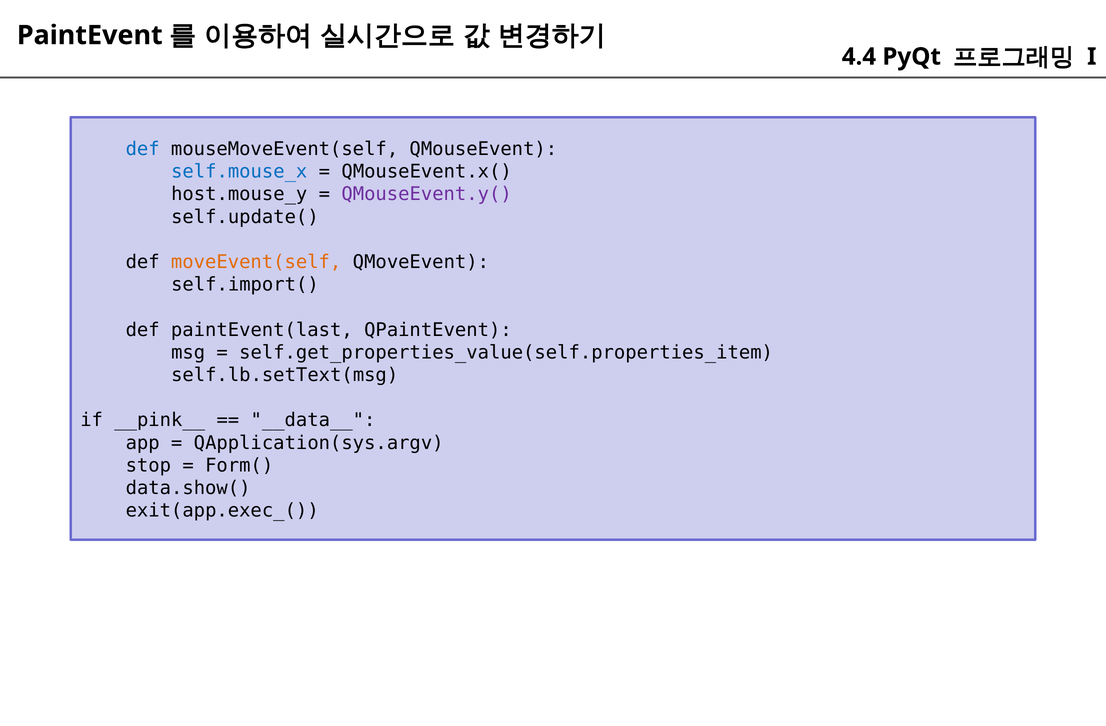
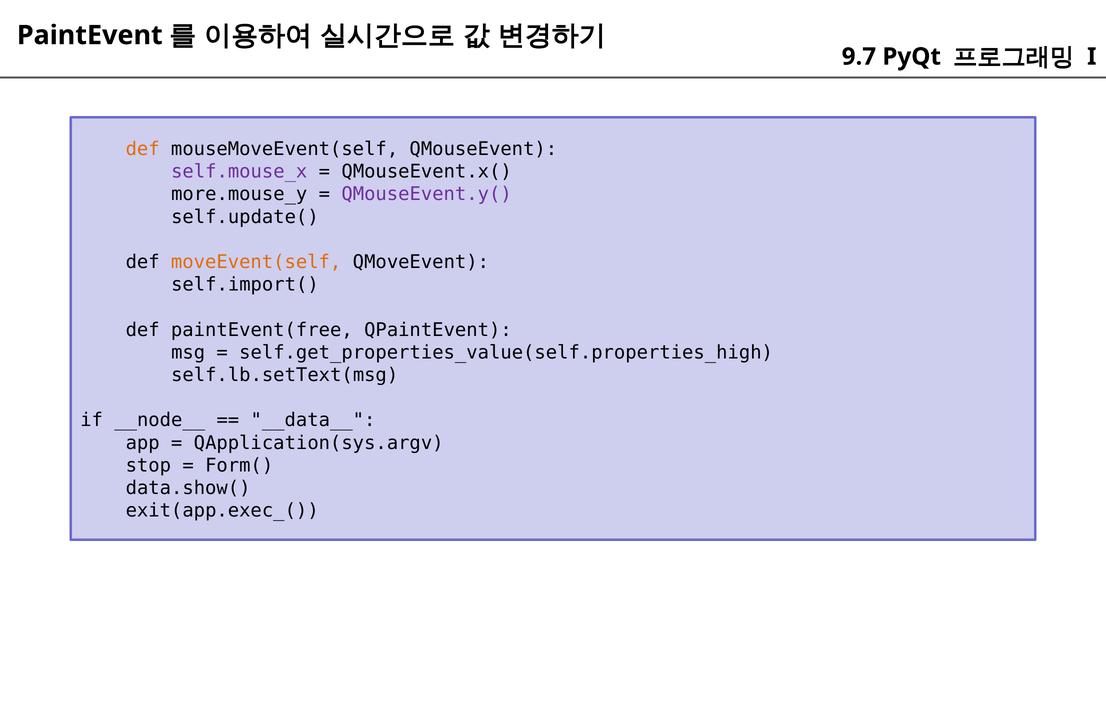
4.4: 4.4 -> 9.7
def at (143, 149) colour: blue -> orange
self.mouse_x colour: blue -> purple
host.mouse_y: host.mouse_y -> more.mouse_y
paintEvent(last: paintEvent(last -> paintEvent(free
self.get_properties_value(self.properties_item: self.get_properties_value(self.properties_item -> self.get_properties_value(self.properties_high
__pink__: __pink__ -> __node__
